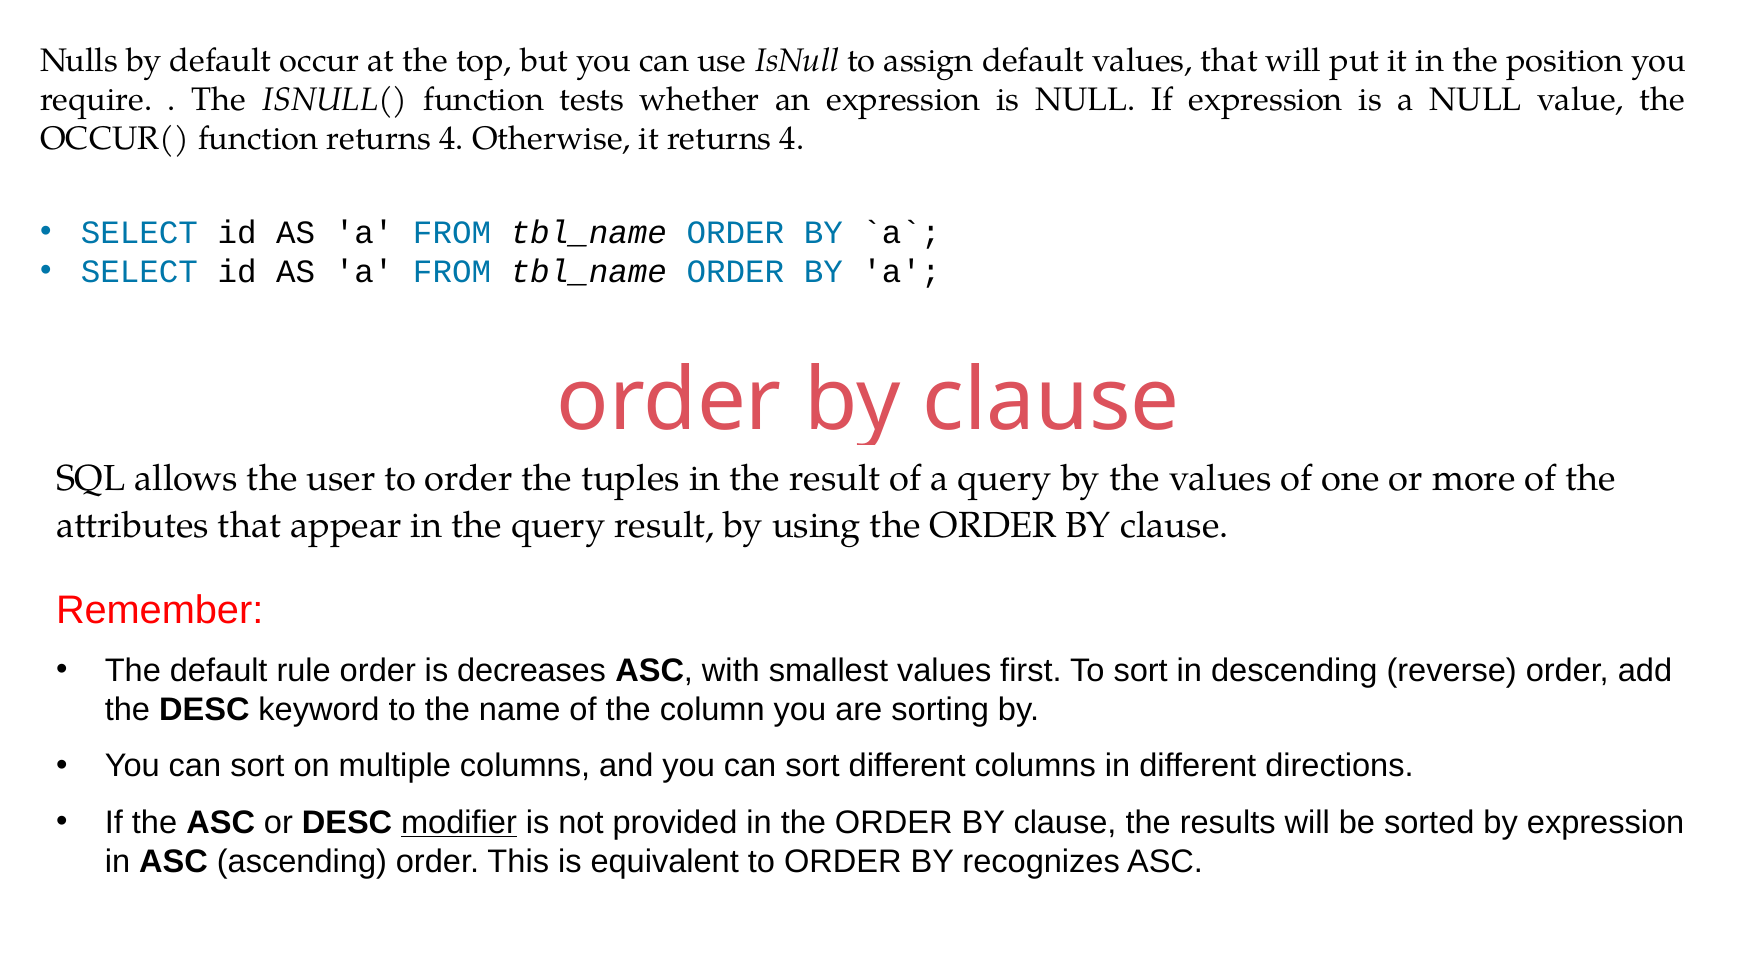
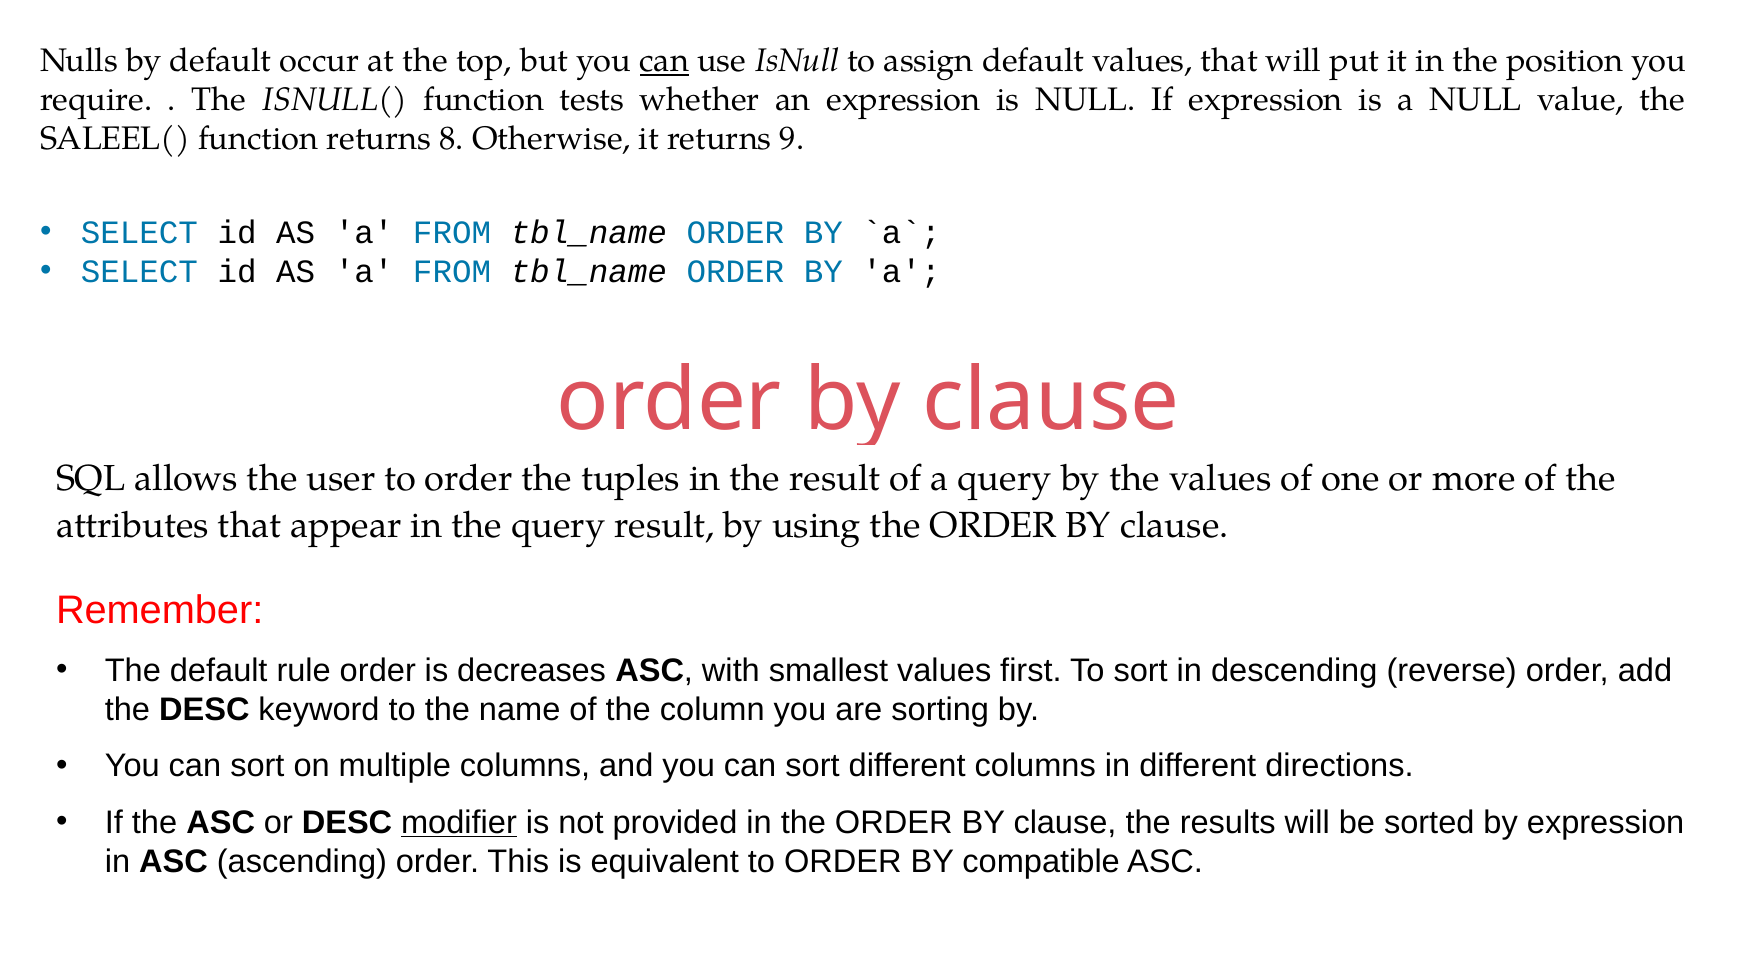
can at (664, 61) underline: none -> present
OCCUR(: OCCUR( -> SALEEL(
function returns 4: 4 -> 8
it returns 4: 4 -> 9
recognizes: recognizes -> compatible
